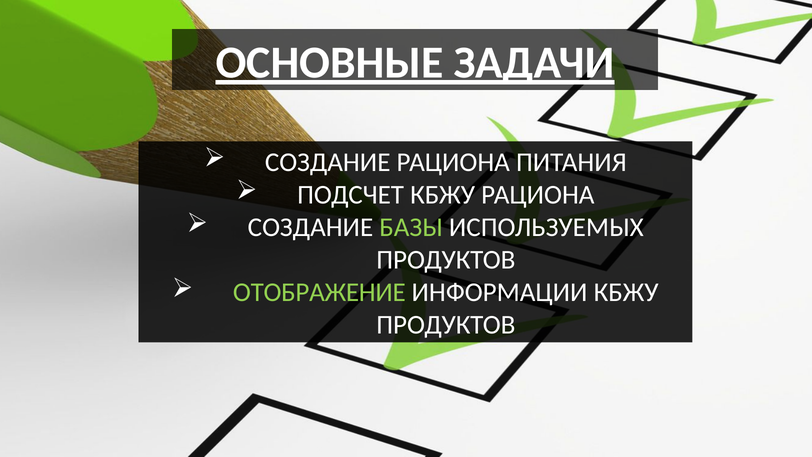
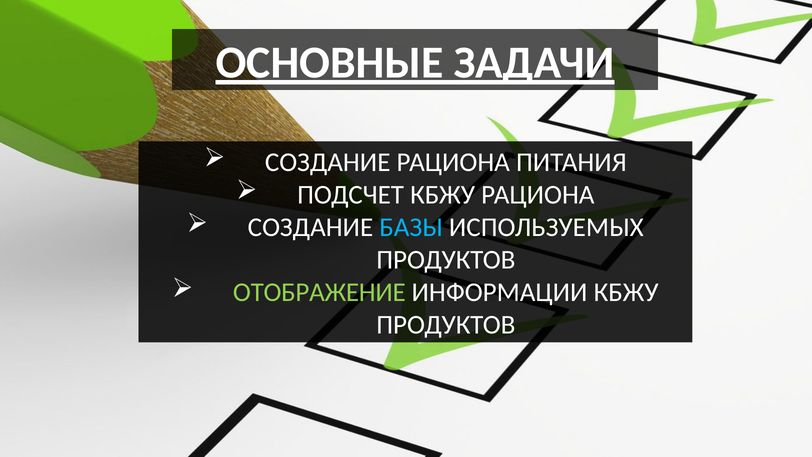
БАЗЫ colour: light green -> light blue
